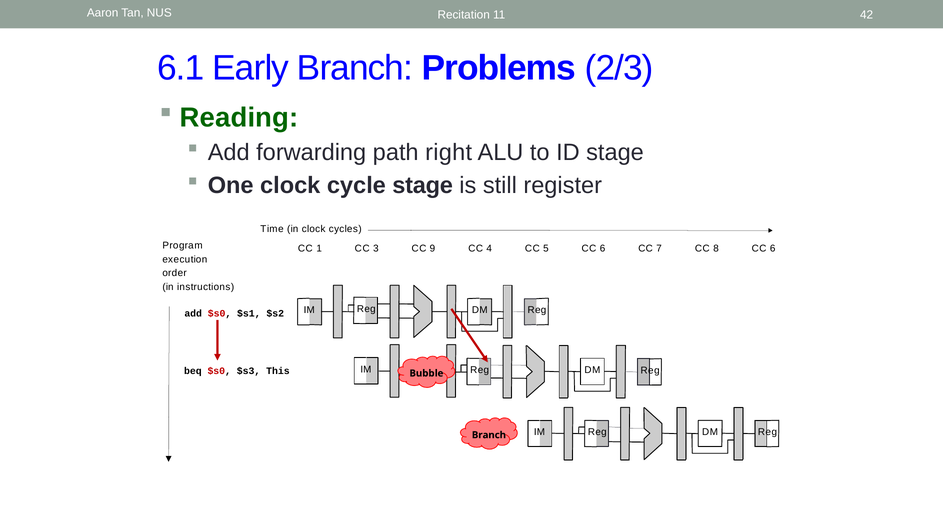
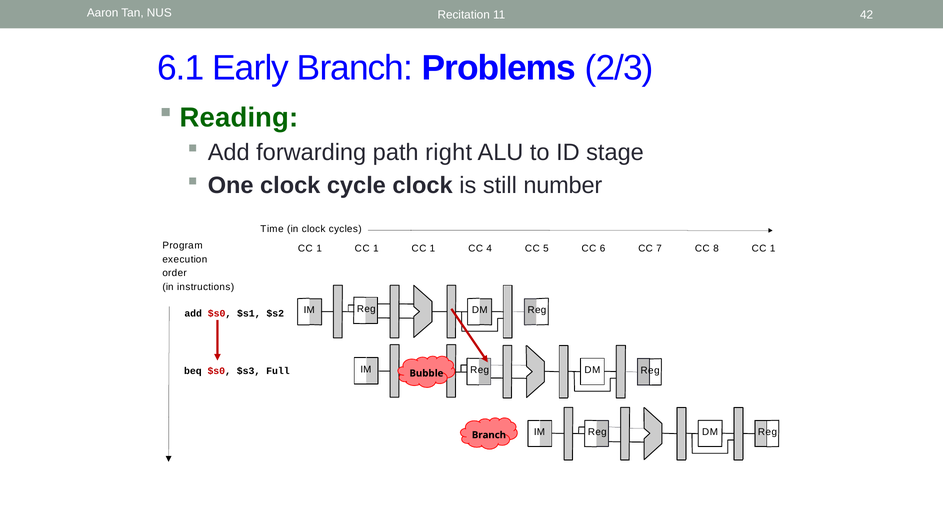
cycle stage: stage -> clock
register: register -> number
3 at (376, 248): 3 -> 1
9 at (432, 248): 9 -> 1
6 at (773, 248): 6 -> 1
This: This -> Full
